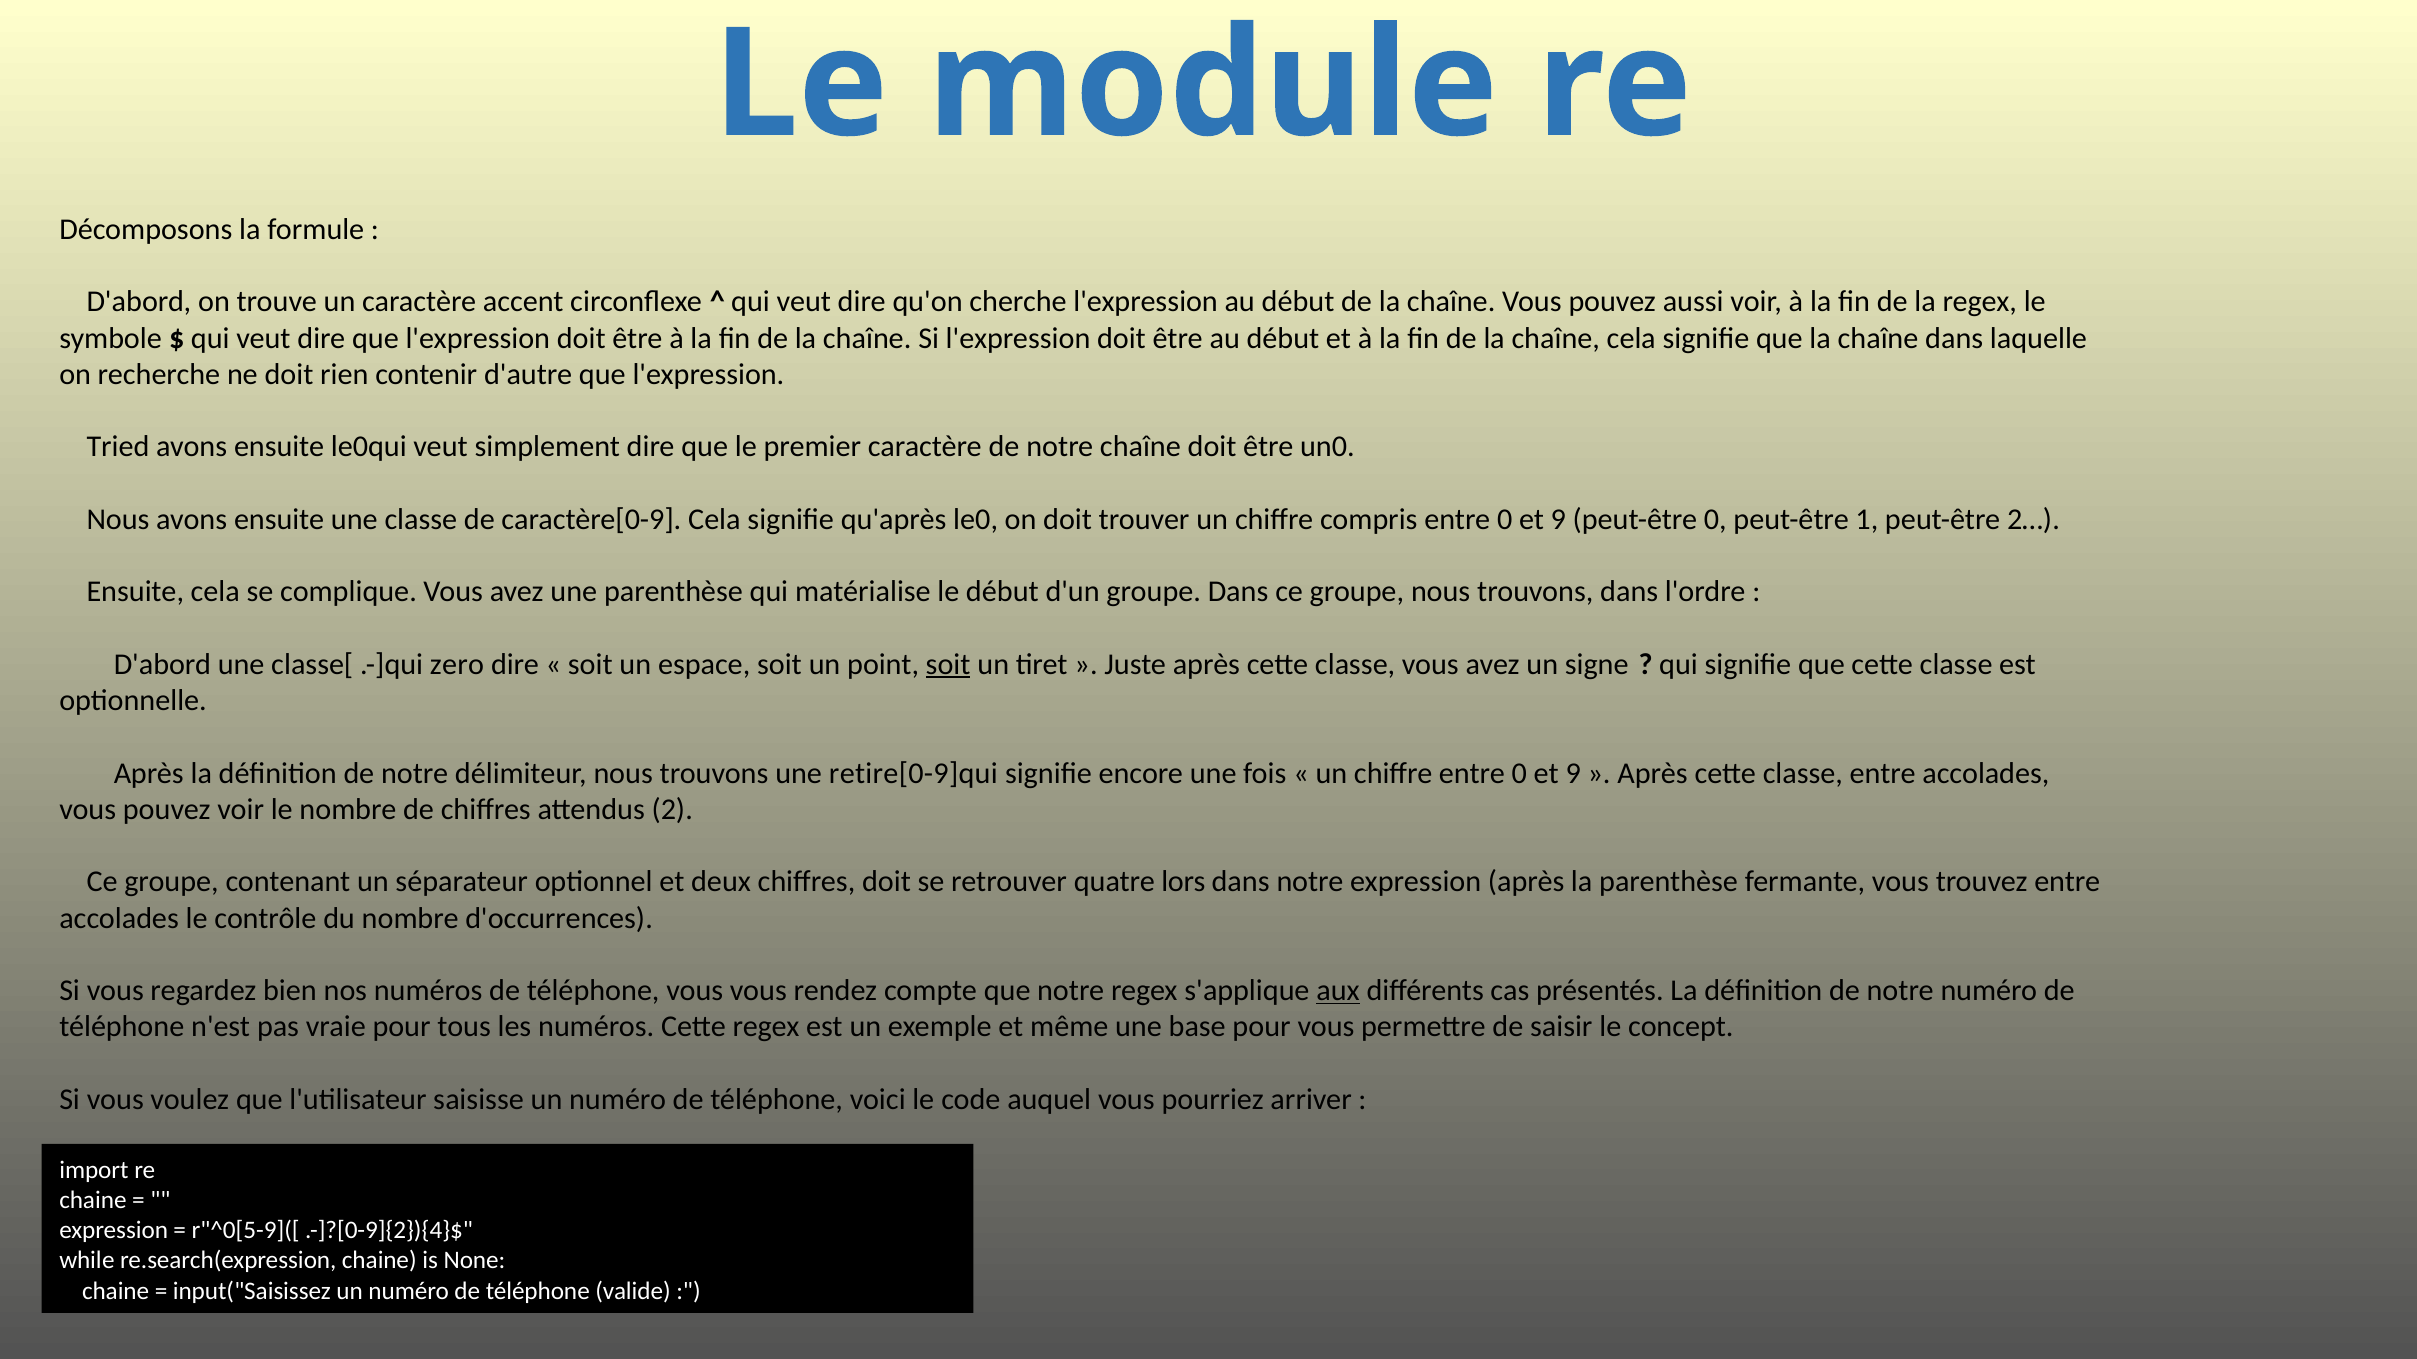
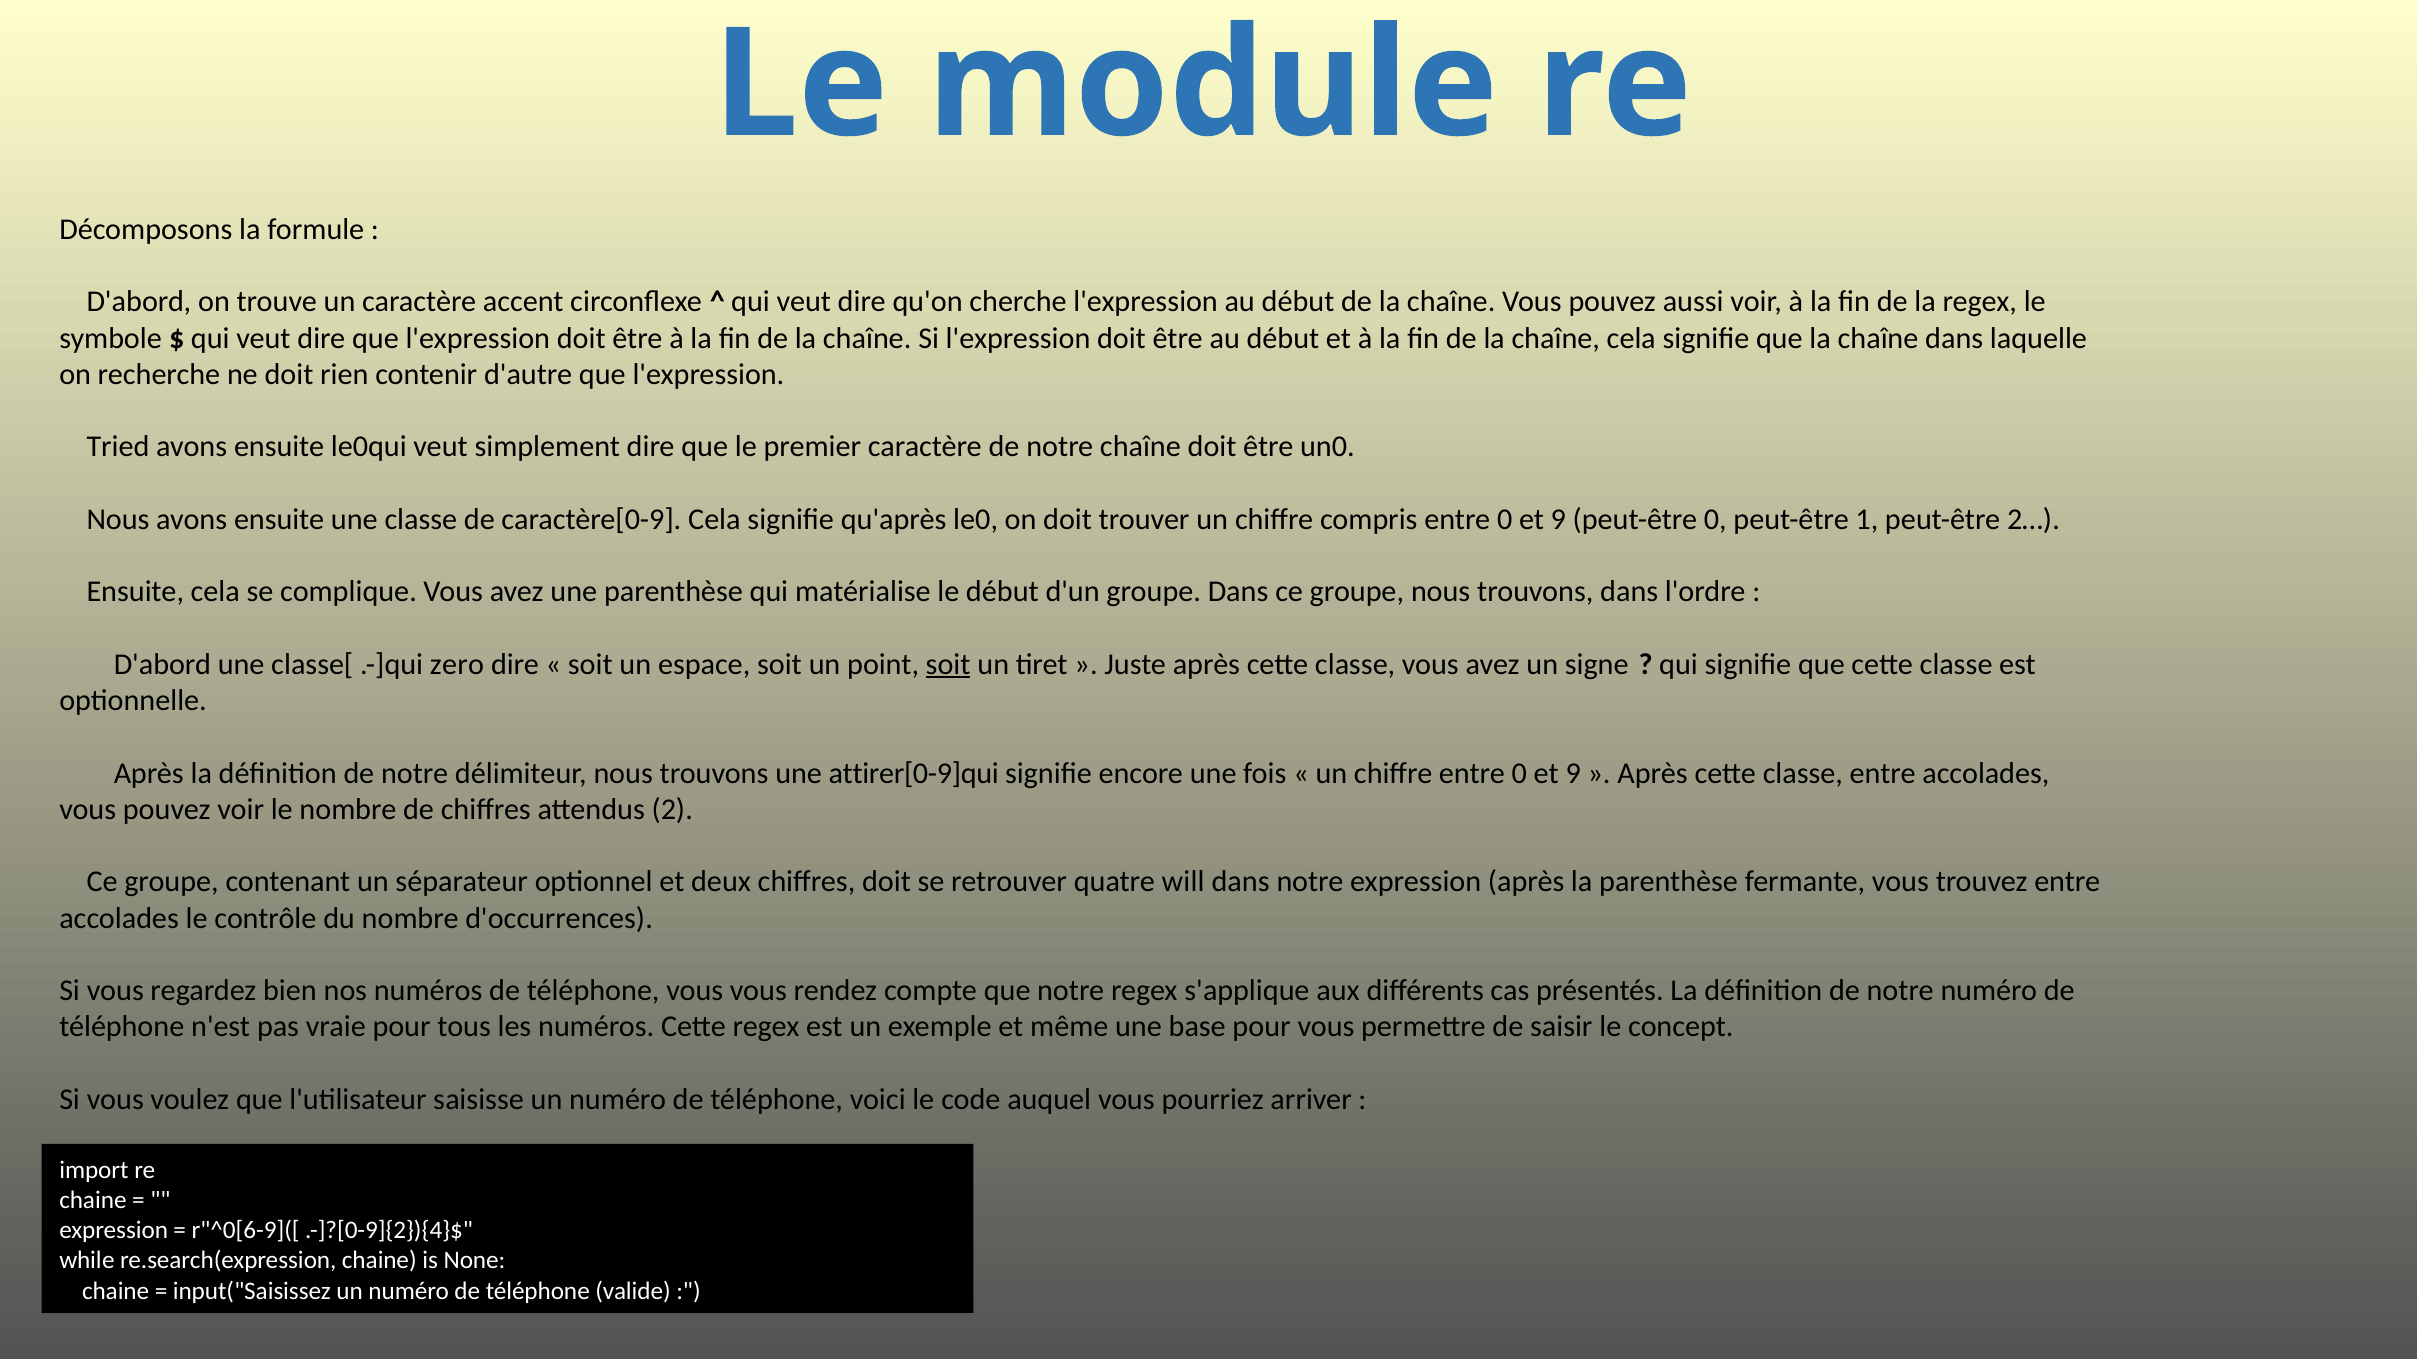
retire[0-9]qui: retire[0-9]qui -> attirer[0-9]qui
lors: lors -> will
aux underline: present -> none
r"^0[5-9]([: r"^0[5-9]([ -> r"^0[6-9]([
